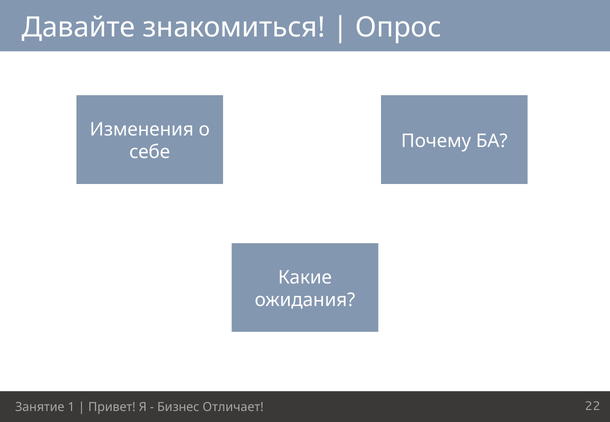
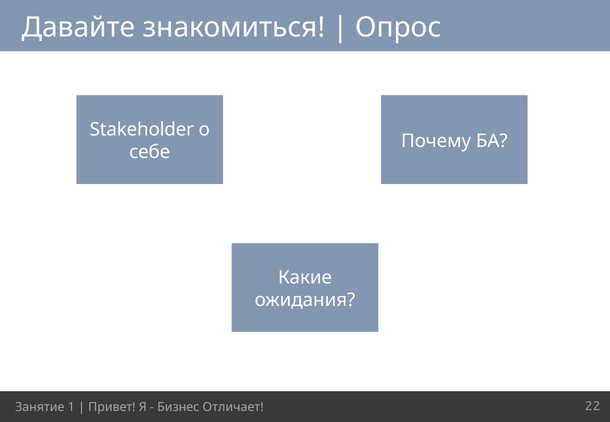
Изменения: Изменения -> Stakeholder
